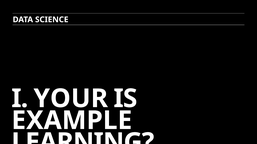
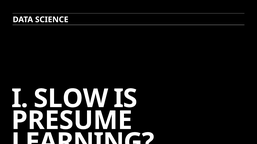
YOUR: YOUR -> SLOW
EXAMPLE: EXAMPLE -> PRESUME
